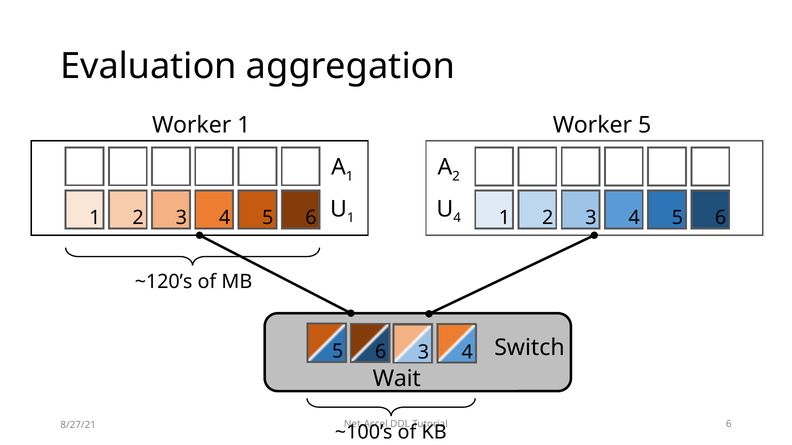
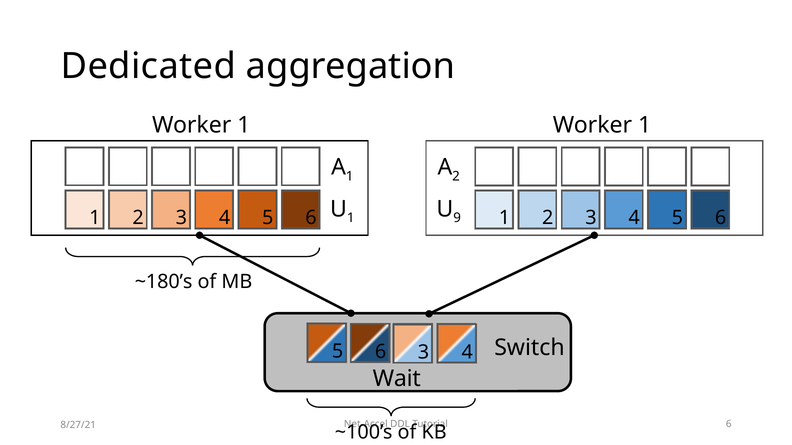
Evaluation: Evaluation -> Dedicated
1 Worker 5: 5 -> 1
4 at (457, 218): 4 -> 9
~120’s: ~120’s -> ~180’s
